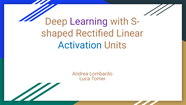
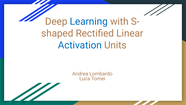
Learning colour: purple -> blue
